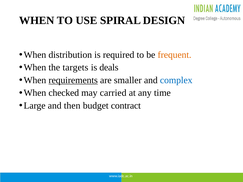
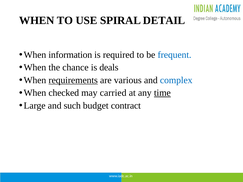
DESIGN: DESIGN -> DETAIL
distribution: distribution -> information
frequent colour: orange -> blue
targets: targets -> chance
smaller: smaller -> various
time underline: none -> present
then: then -> such
